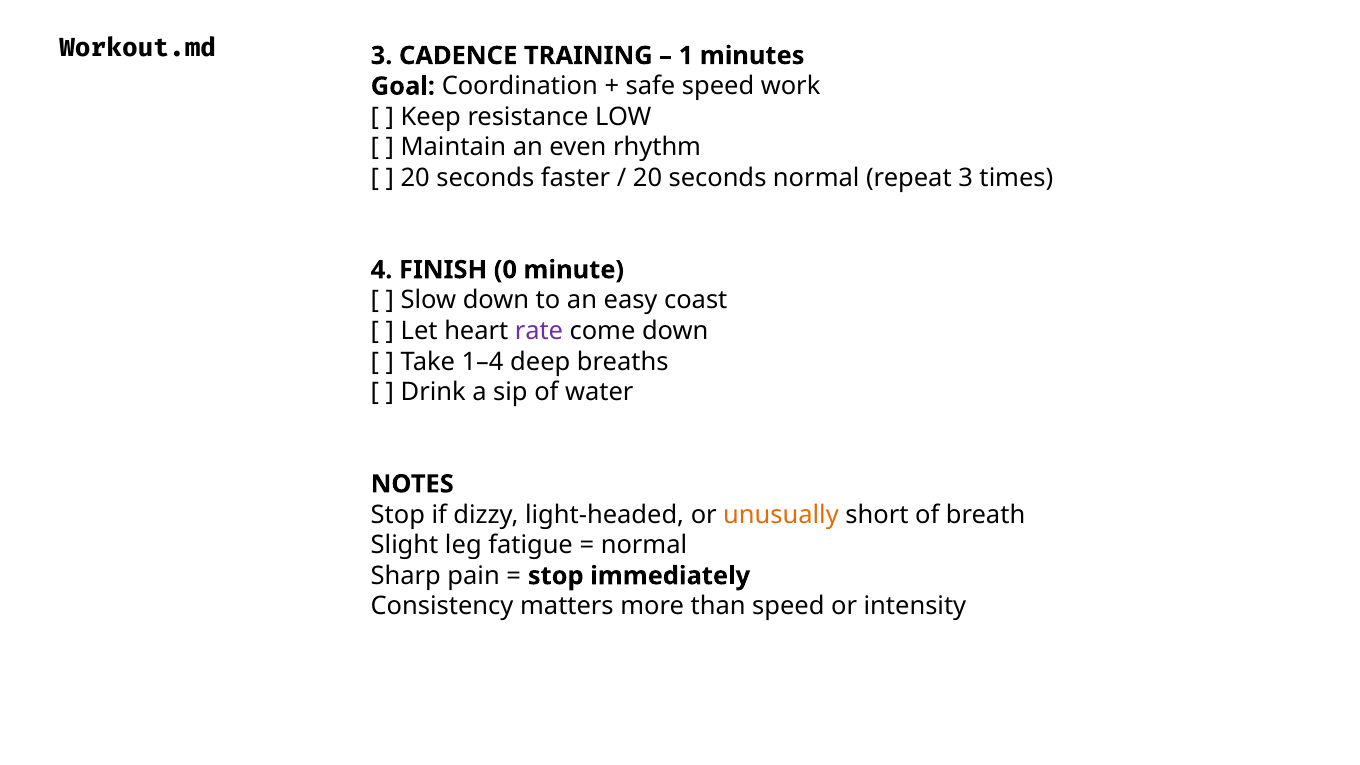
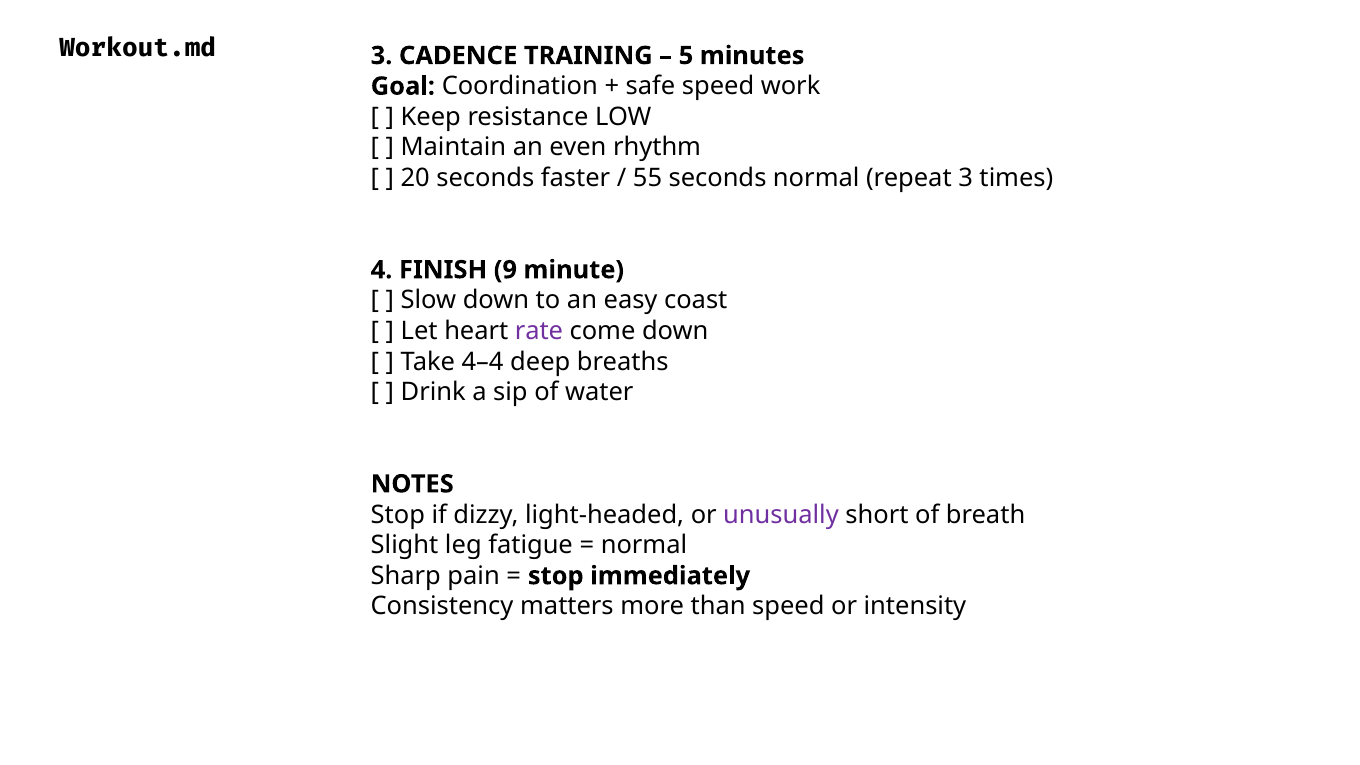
1 at (686, 56): 1 -> 5
20 at (648, 178): 20 -> 55
FINISH 0: 0 -> 9
1–4: 1–4 -> 4–4
unusually colour: orange -> purple
